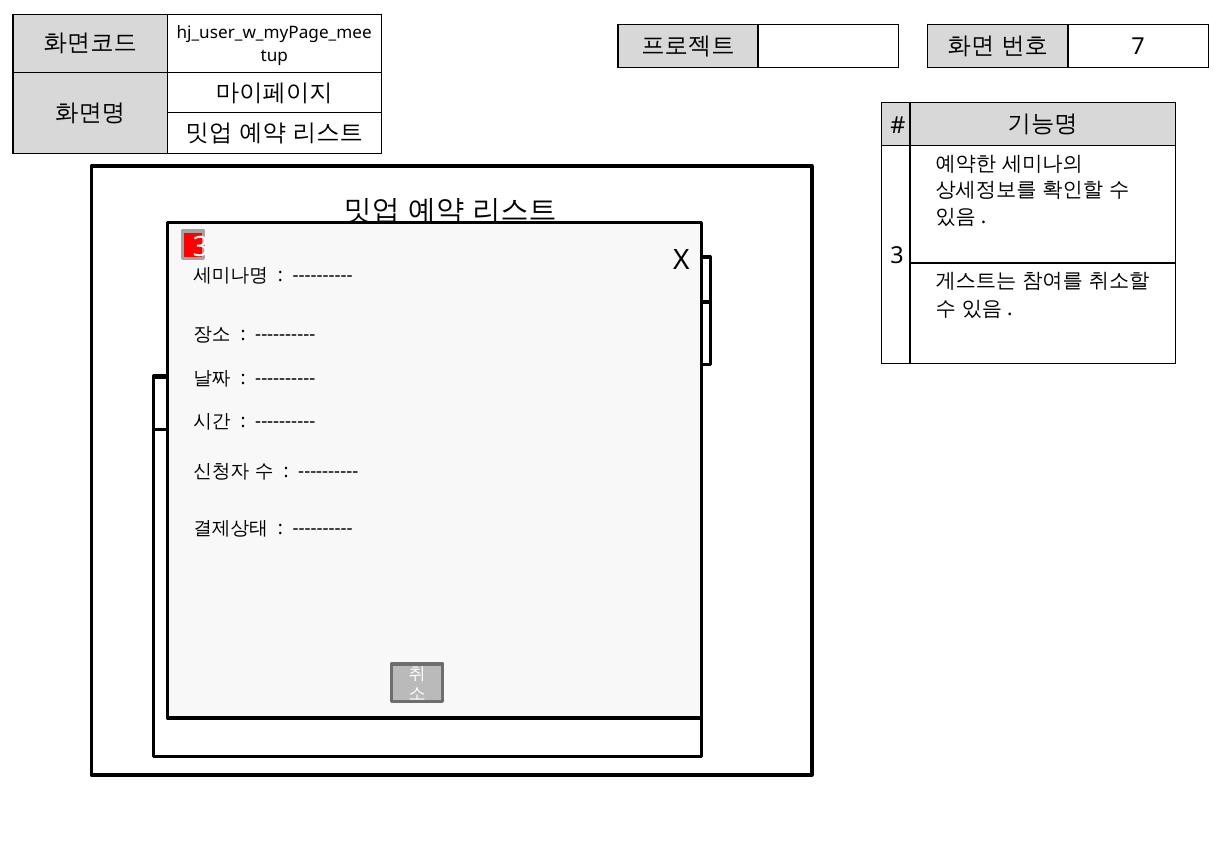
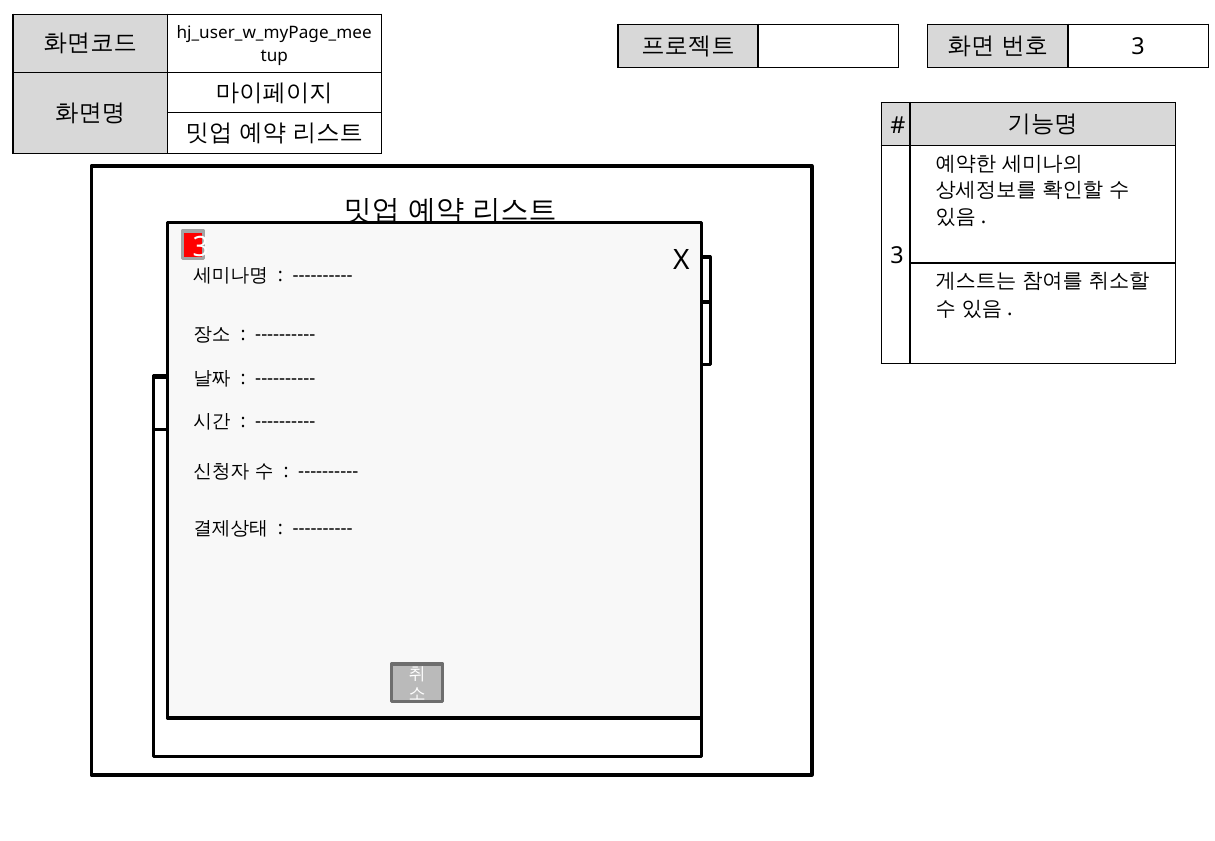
7 at (1138, 47): 7 -> 3
